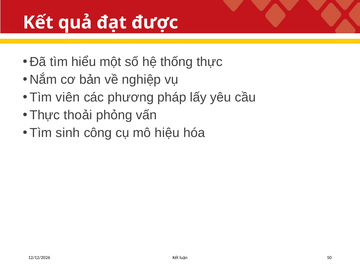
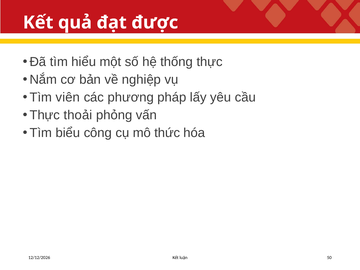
sinh: sinh -> biểu
hiệu: hiệu -> thức
